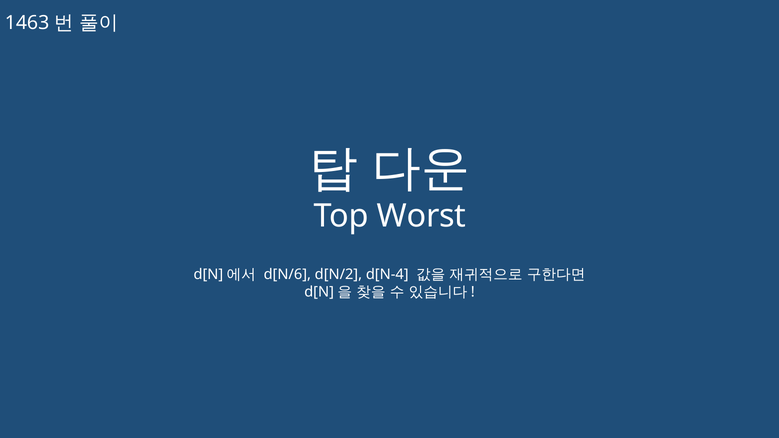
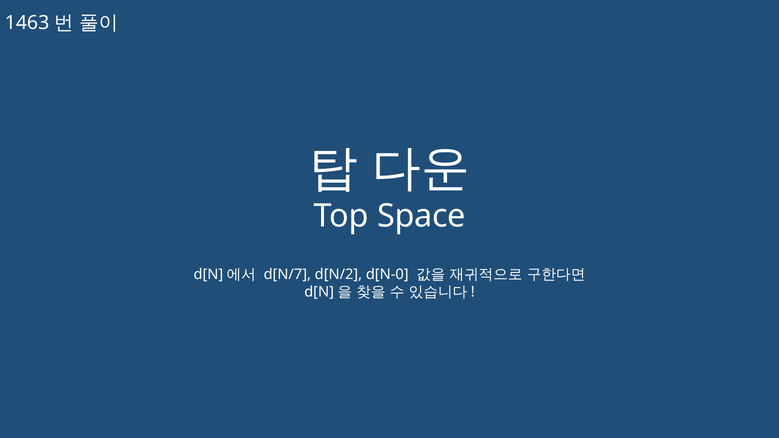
Worst: Worst -> Space
d[N/6: d[N/6 -> d[N/7
d[N-4: d[N-4 -> d[N-0
